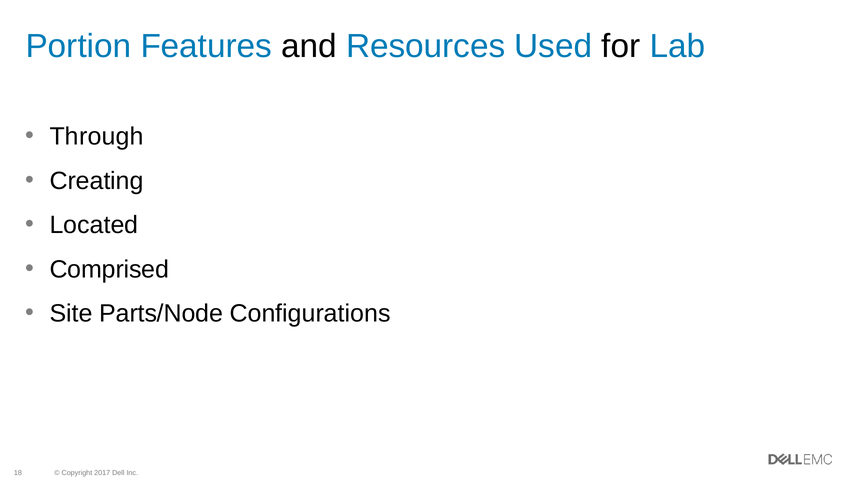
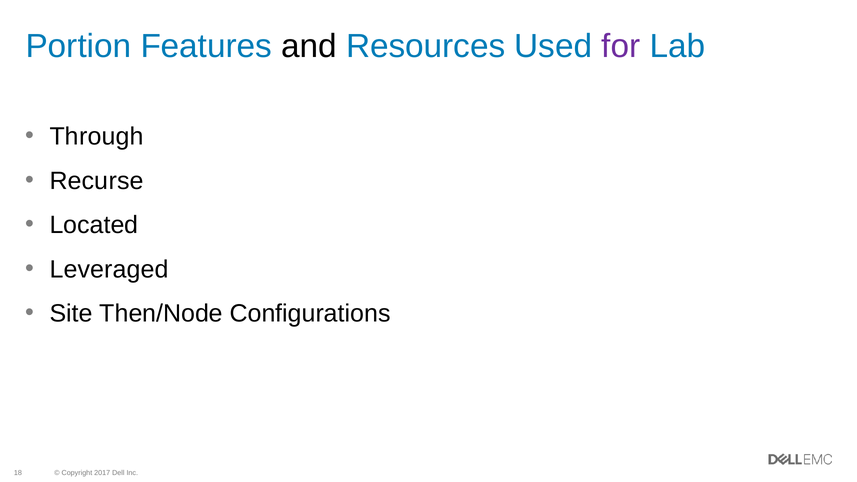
for colour: black -> purple
Creating: Creating -> Recurse
Comprised: Comprised -> Leveraged
Parts/Node: Parts/Node -> Then/Node
